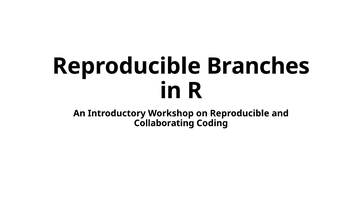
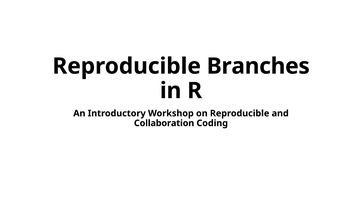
Collaborating: Collaborating -> Collaboration
